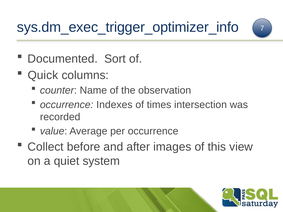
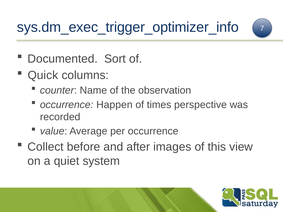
Indexes: Indexes -> Happen
intersection: intersection -> perspective
